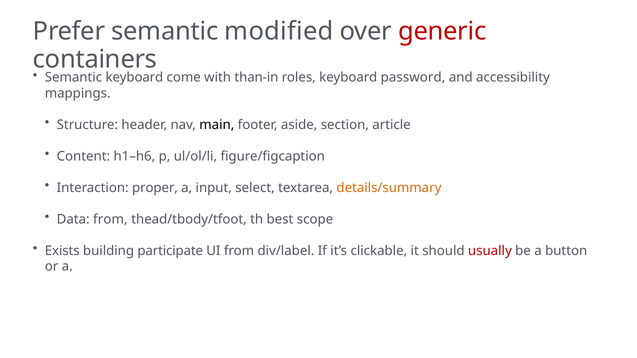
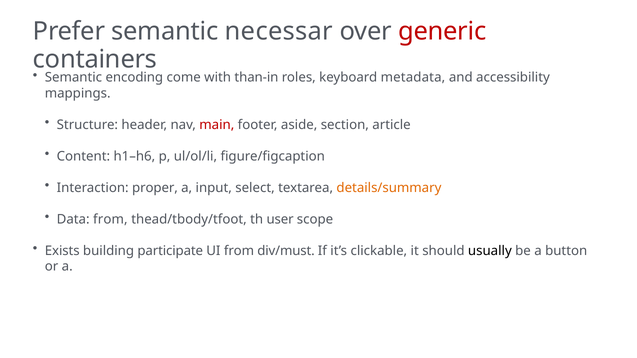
modified: modified -> necessar
Semantic keyboard: keyboard -> encoding
password: password -> metadata
main colour: black -> red
best: best -> user
div/label: div/label -> div/must
usually colour: red -> black
